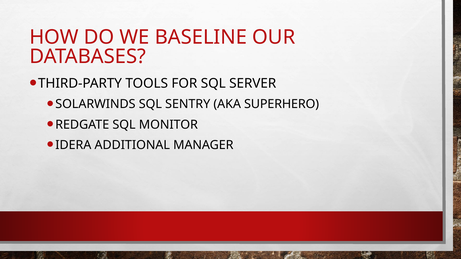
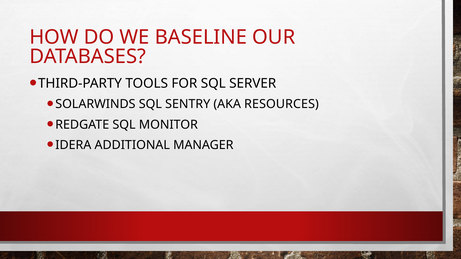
SUPERHERO: SUPERHERO -> RESOURCES
